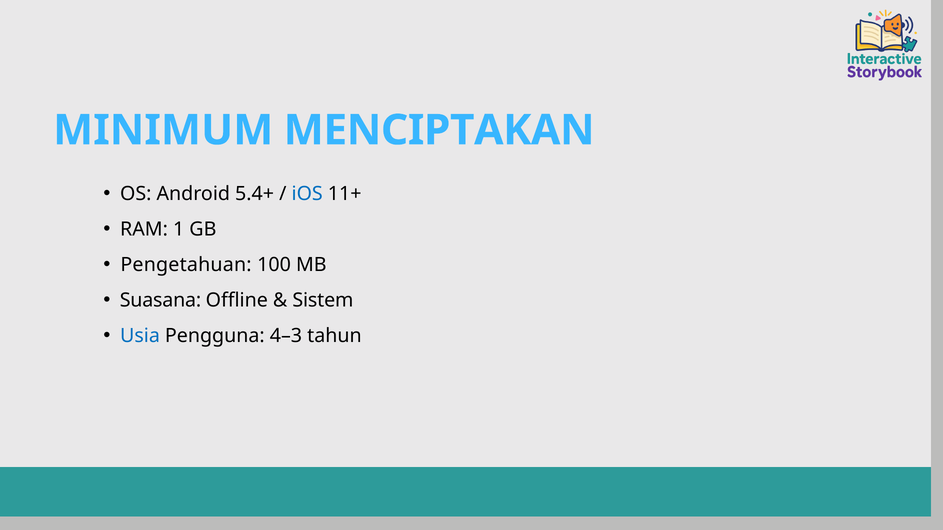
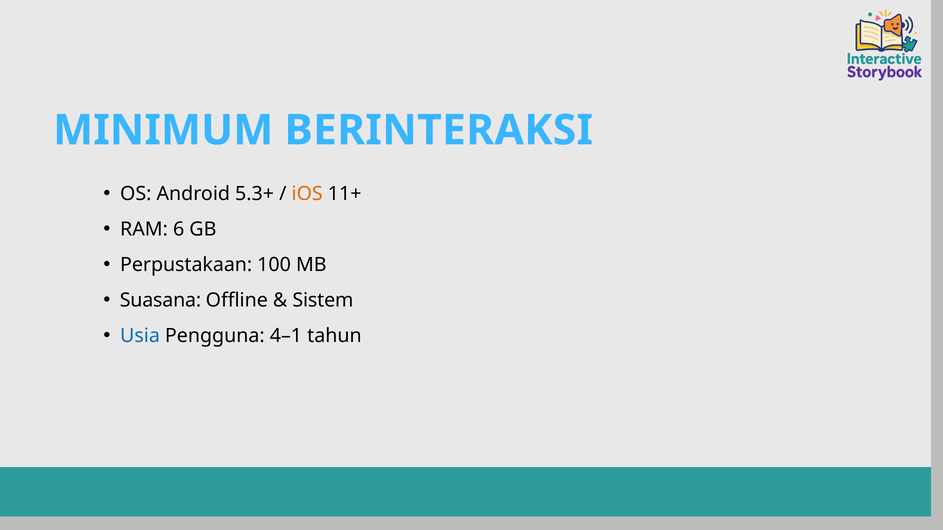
MENCIPTAKAN: MENCIPTAKAN -> BERINTERAKSI
5.4+: 5.4+ -> 5.3+
iOS colour: blue -> orange
1: 1 -> 6
Pengetahuan: Pengetahuan -> Perpustakaan
4–3: 4–3 -> 4–1
